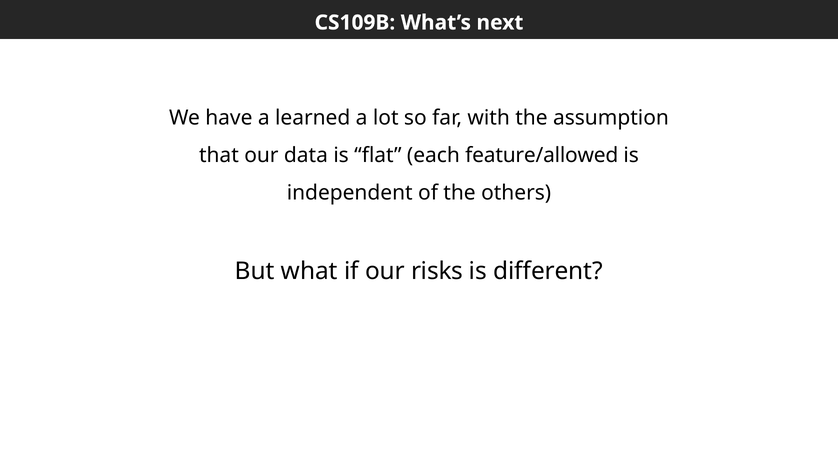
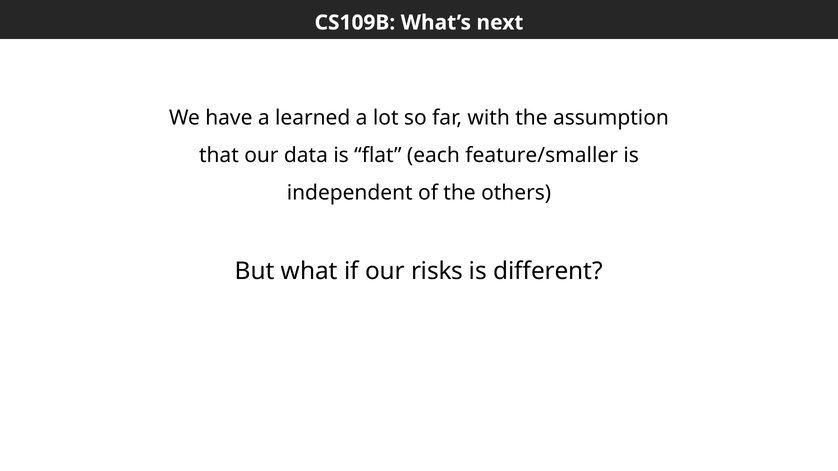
feature/allowed: feature/allowed -> feature/smaller
